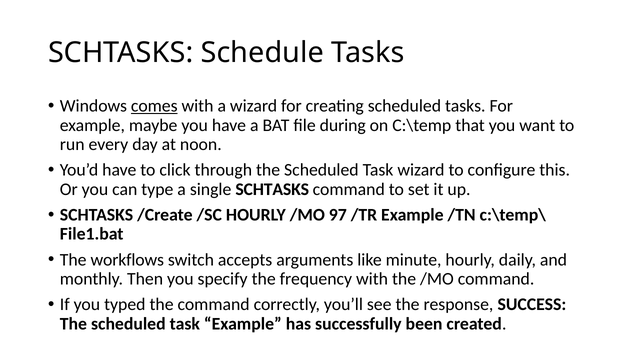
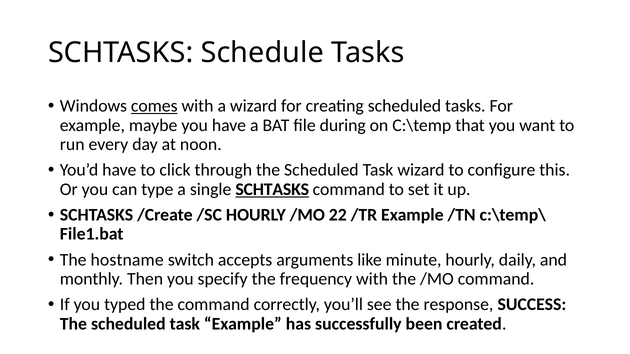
SCHTASKS at (272, 189) underline: none -> present
97: 97 -> 22
workflows: workflows -> hostname
